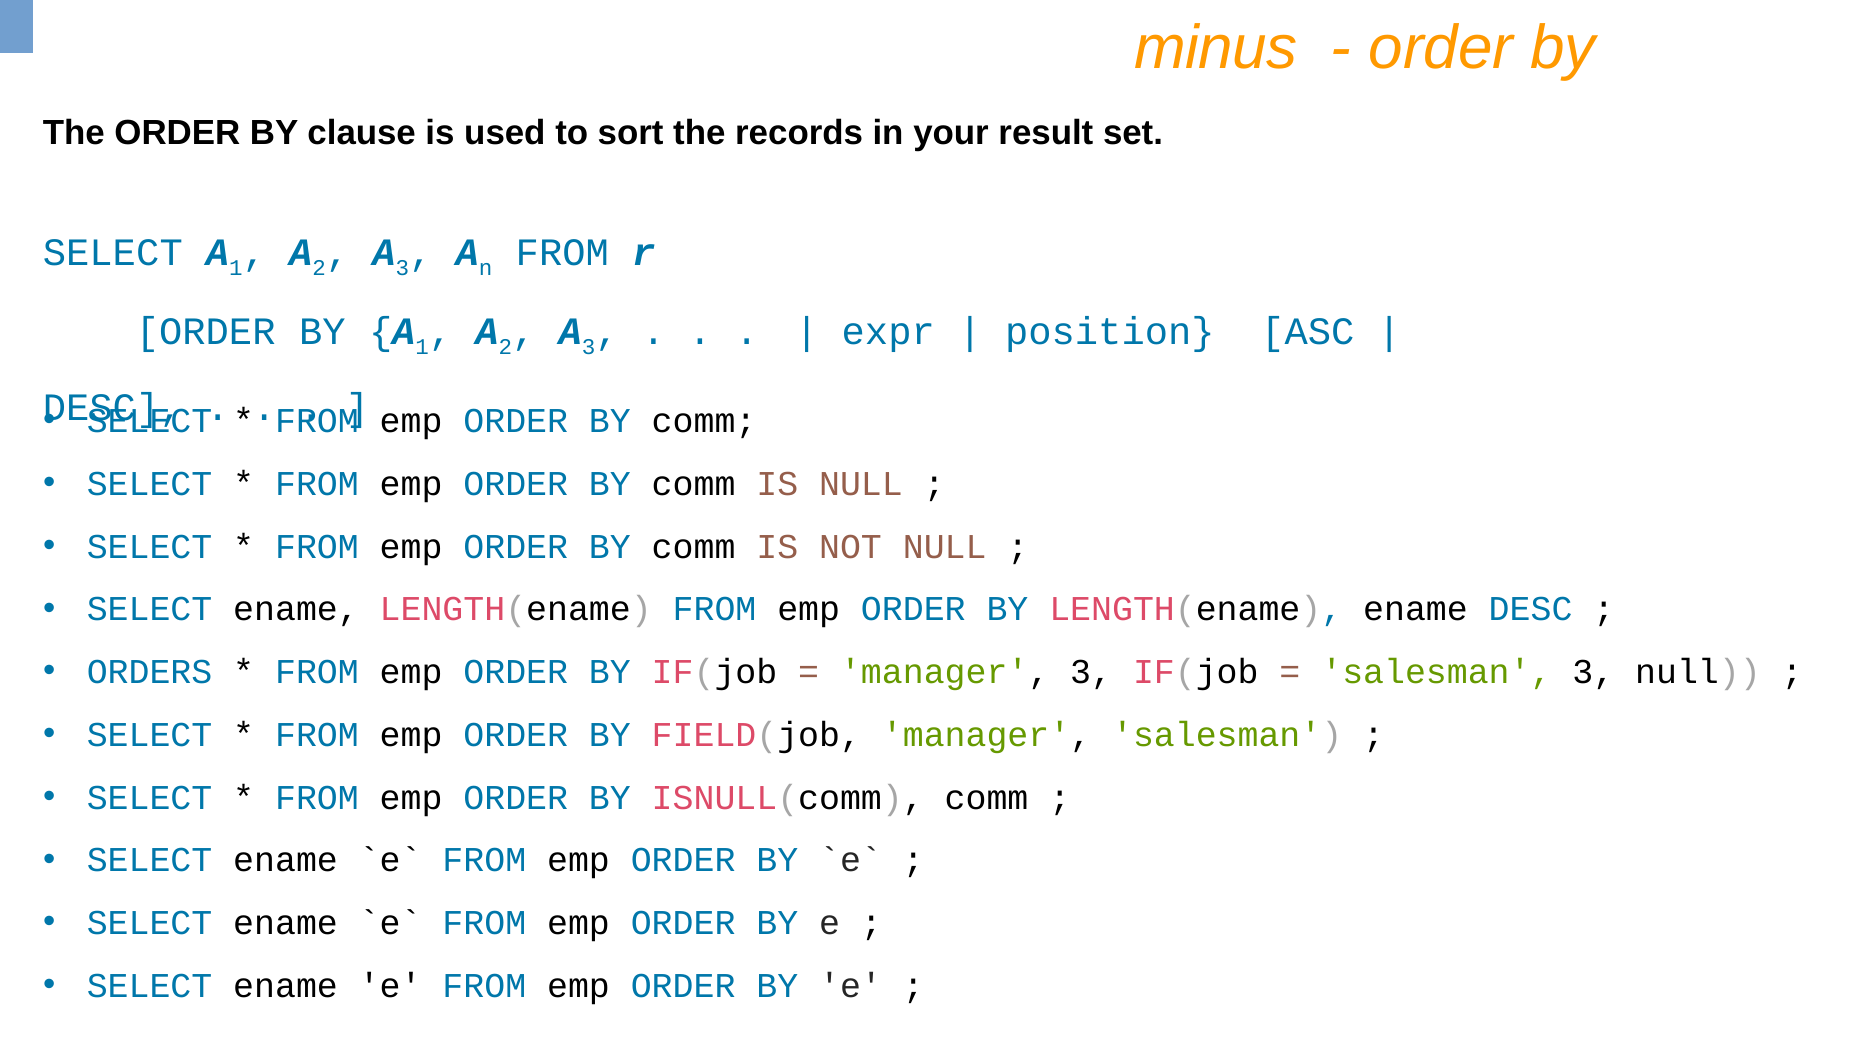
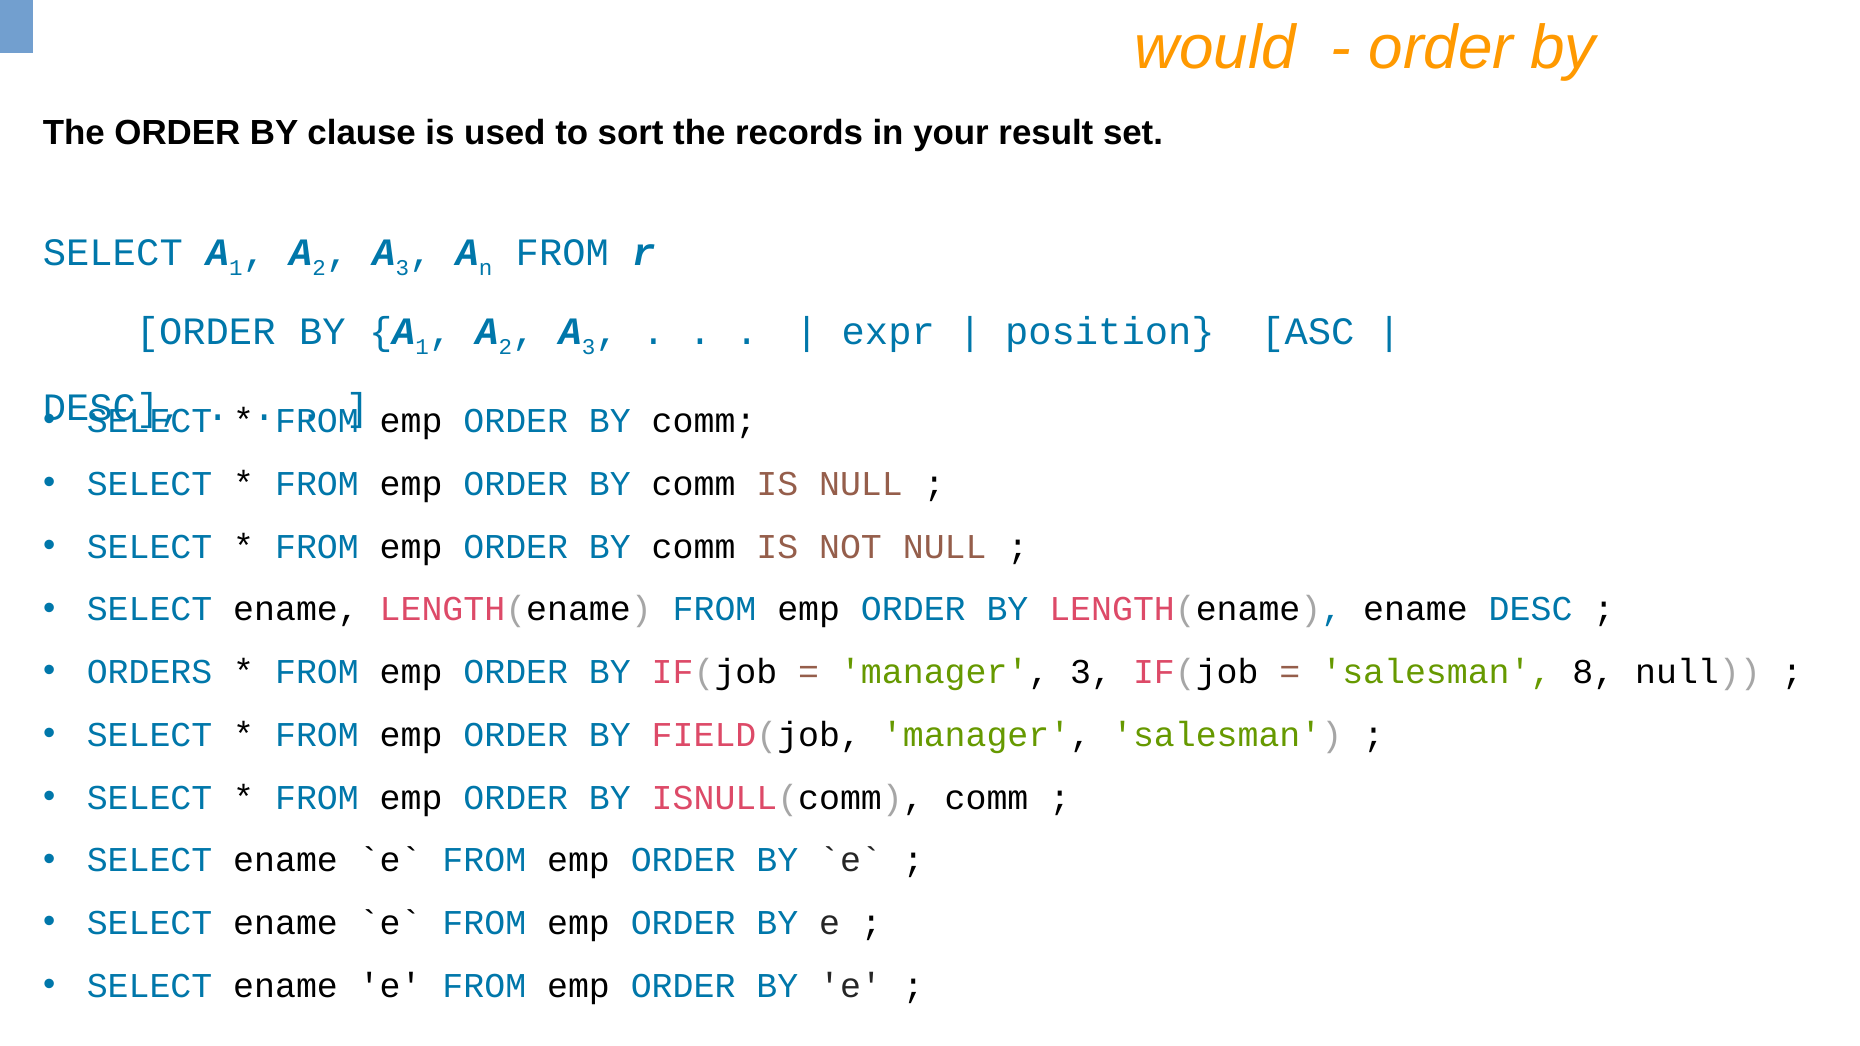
minus: minus -> would
salesman 3: 3 -> 8
